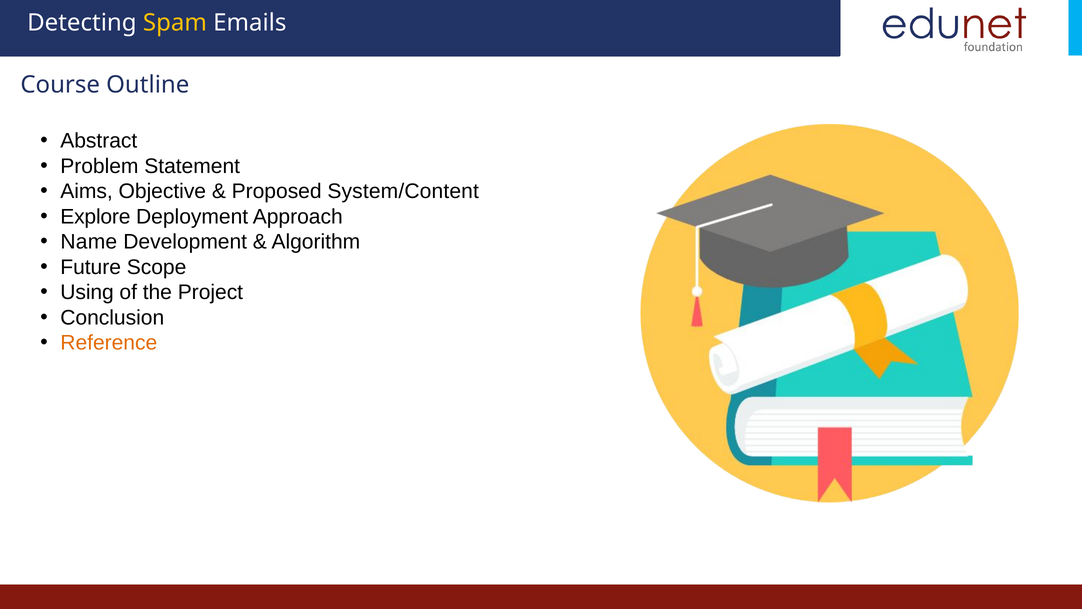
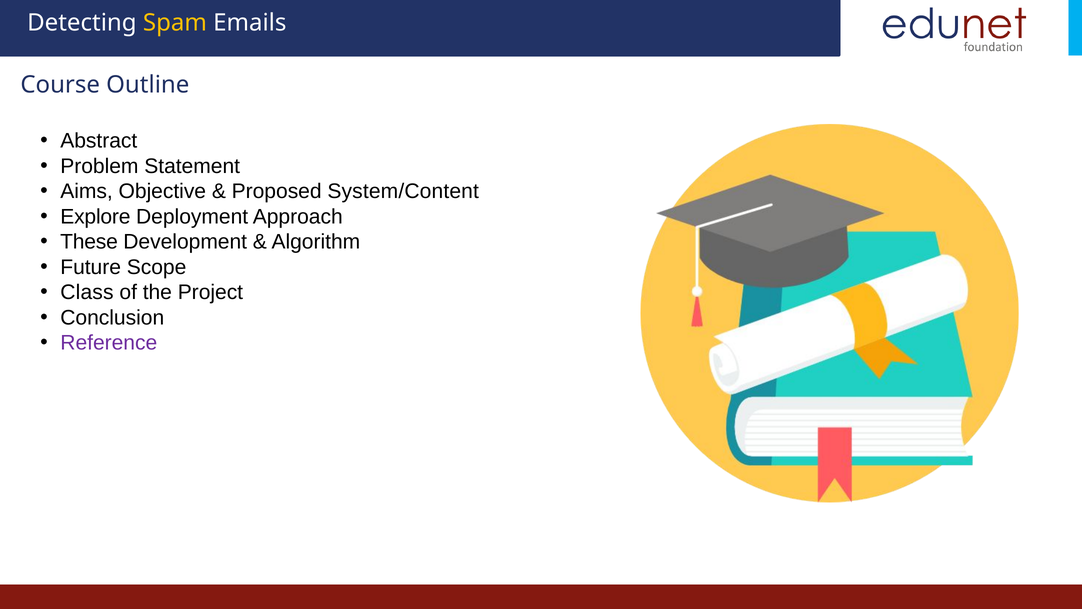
Name: Name -> These
Using: Using -> Class
Reference colour: orange -> purple
